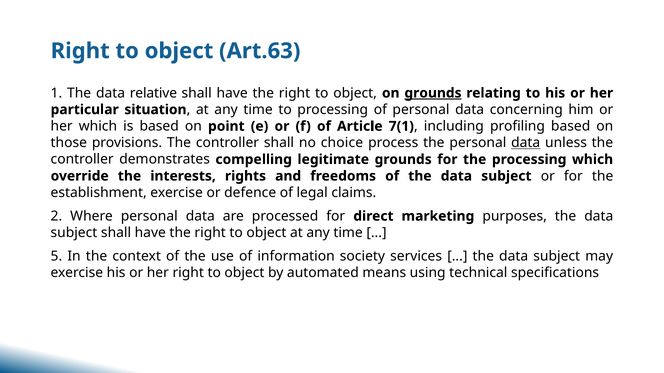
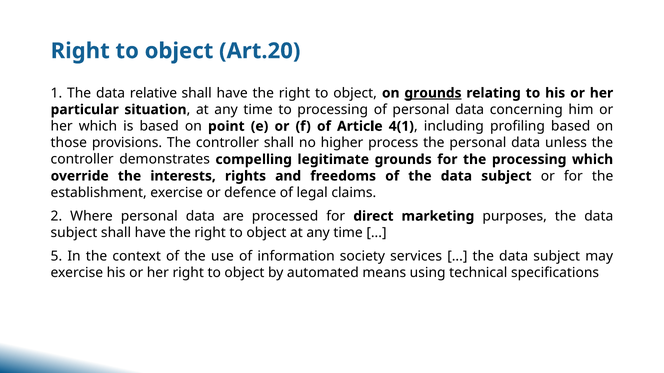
Art.63: Art.63 -> Art.20
7(1: 7(1 -> 4(1
choice: choice -> higher
data at (526, 143) underline: present -> none
